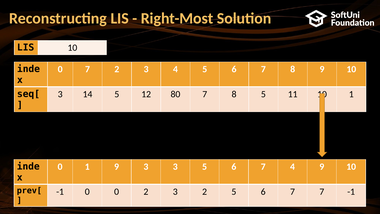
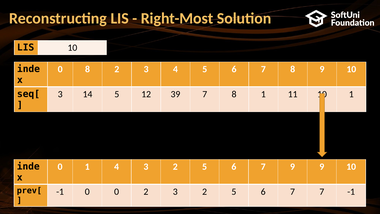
0 7: 7 -> 8
80: 80 -> 39
8 5: 5 -> 1
1 9: 9 -> 4
3 at (175, 166): 3 -> 2
7 4: 4 -> 9
